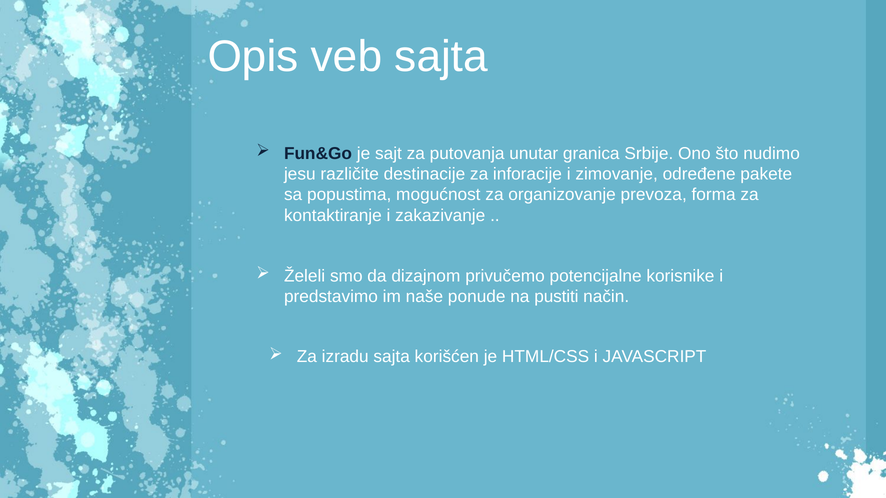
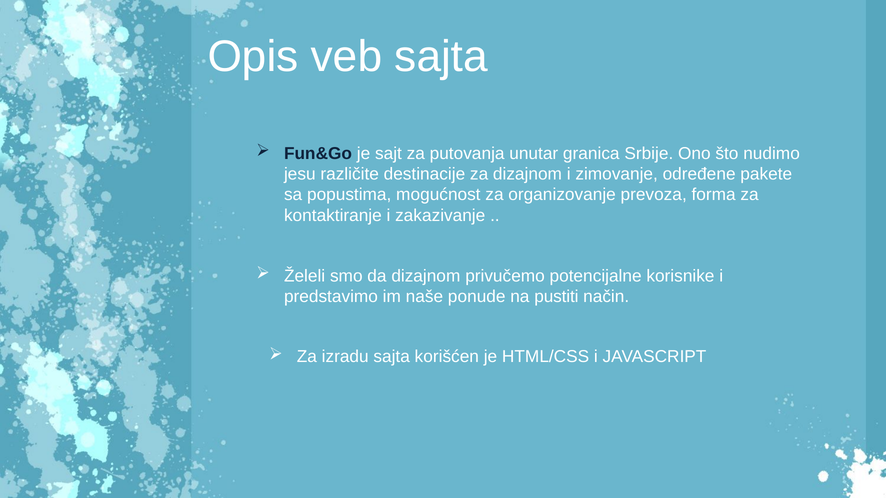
za inforacije: inforacije -> dizajnom
